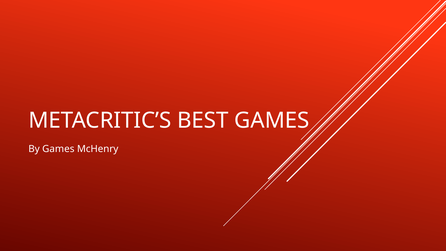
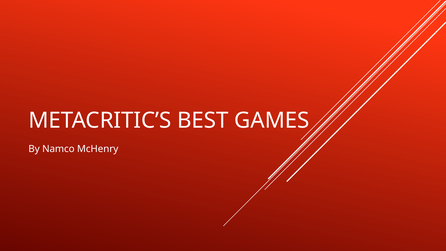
By Games: Games -> Namco
